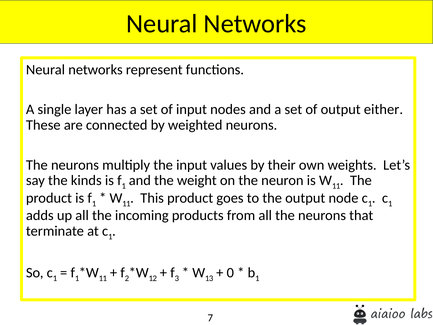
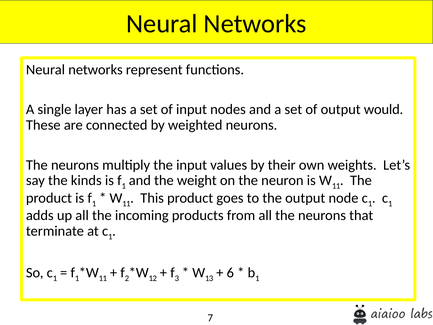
either: either -> would
0: 0 -> 6
